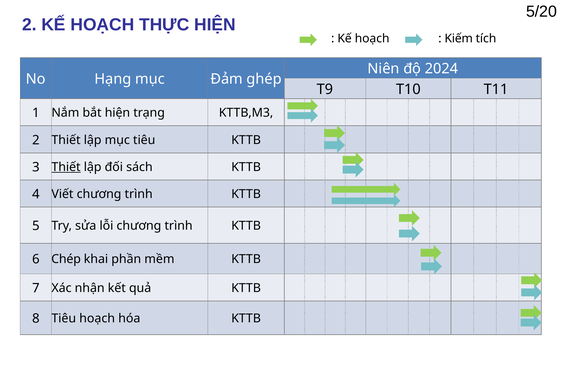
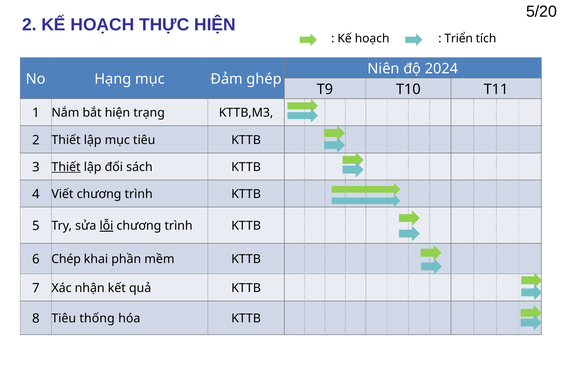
Kiếm: Kiếm -> Triển
lỗi underline: none -> present
Tiêu hoạch: hoạch -> thống
